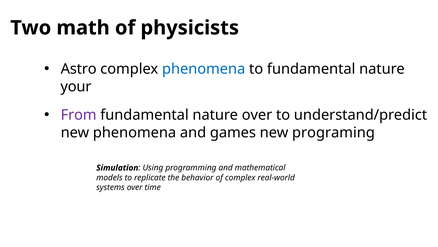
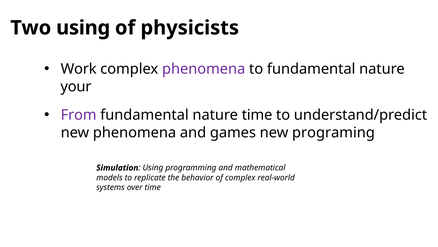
Two math: math -> using
Astro: Astro -> Work
phenomena at (204, 69) colour: blue -> purple
nature over: over -> time
